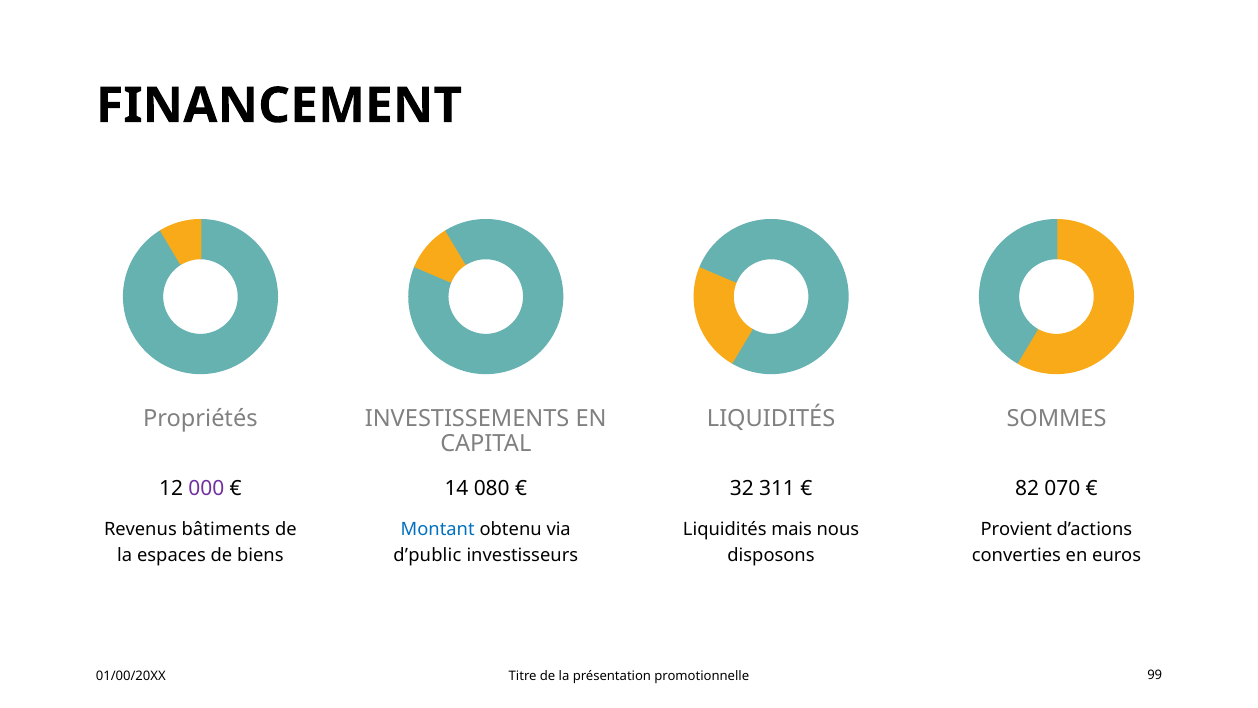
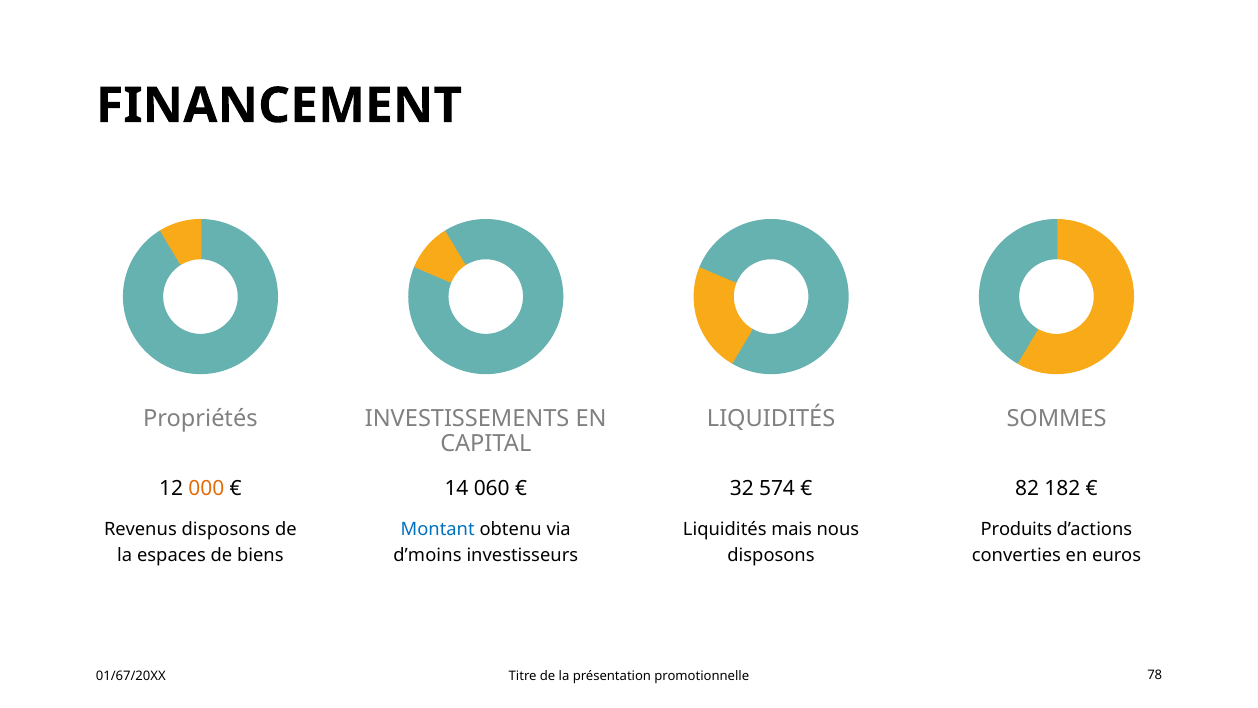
000 colour: purple -> orange
080: 080 -> 060
311: 311 -> 574
070: 070 -> 182
Revenus bâtiments: bâtiments -> disposons
Provient: Provient -> Produits
d’public: d’public -> d’moins
01/00/20XX: 01/00/20XX -> 01/67/20XX
99: 99 -> 78
